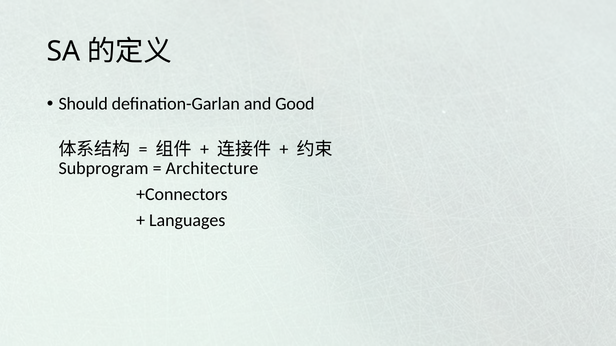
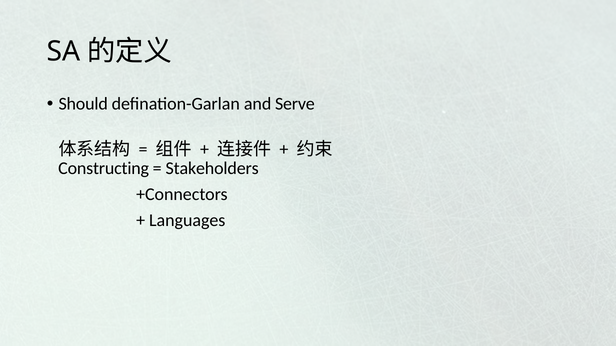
Good: Good -> Serve
Subprogram: Subprogram -> Constructing
Architecture: Architecture -> Stakeholders
